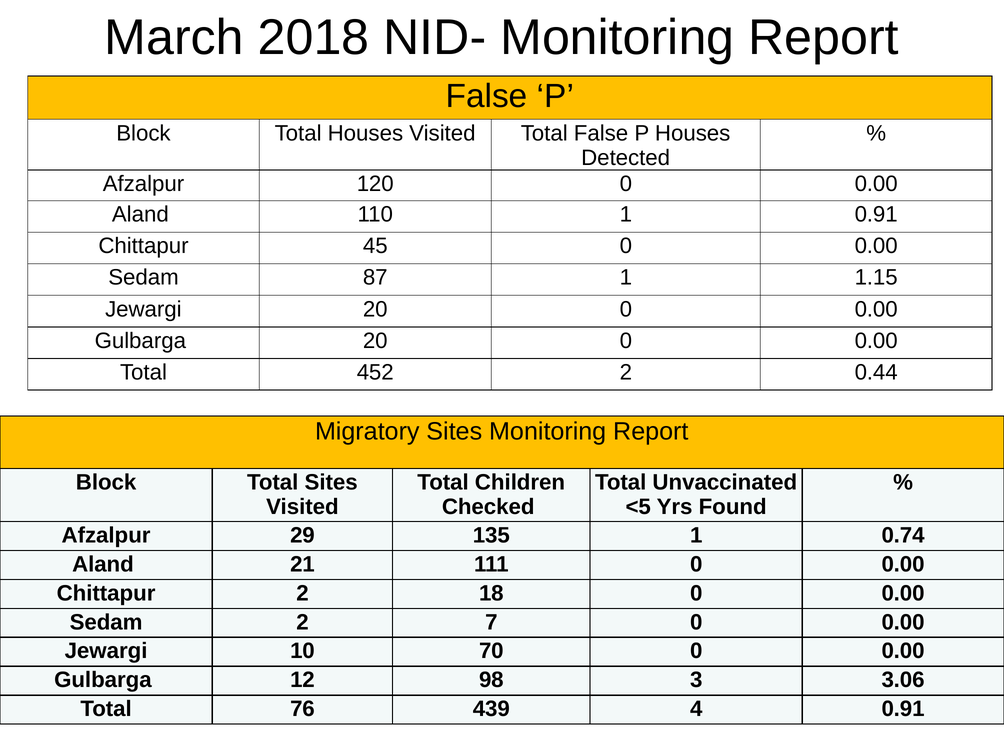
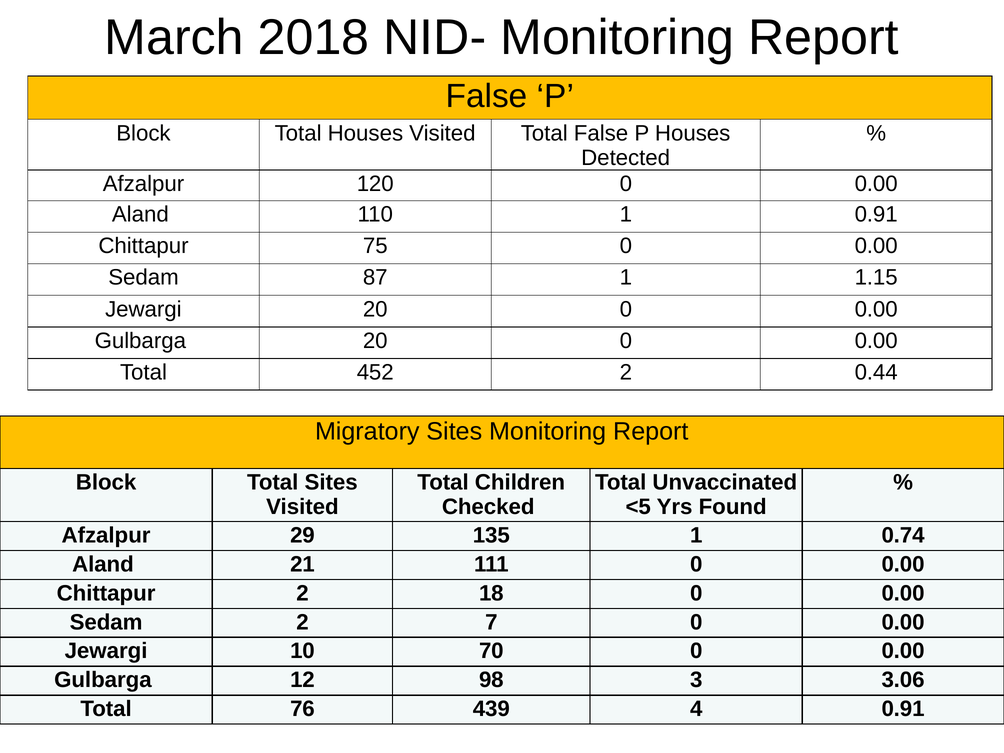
45: 45 -> 75
